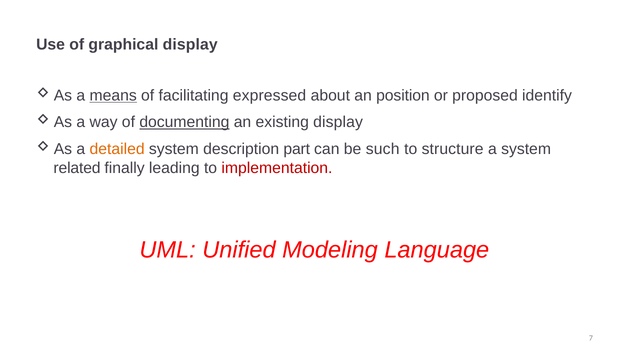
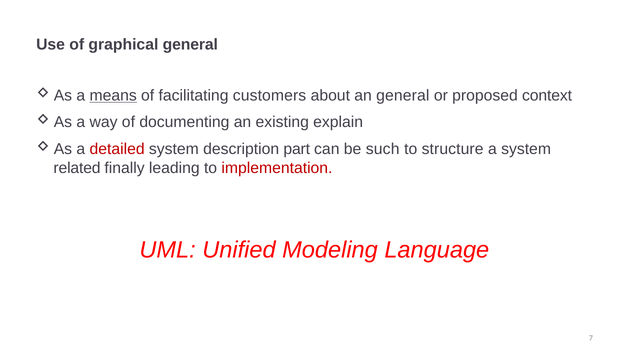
graphical display: display -> general
expressed: expressed -> customers
an position: position -> general
identify: identify -> context
documenting underline: present -> none
existing display: display -> explain
detailed colour: orange -> red
